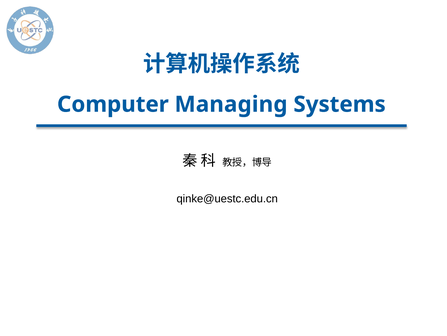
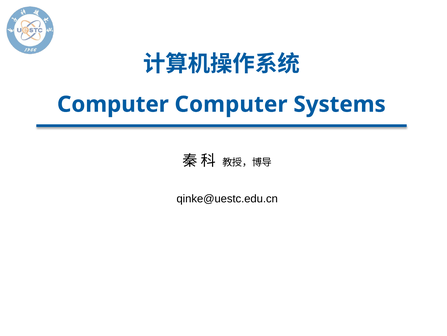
Computer Managing: Managing -> Computer
